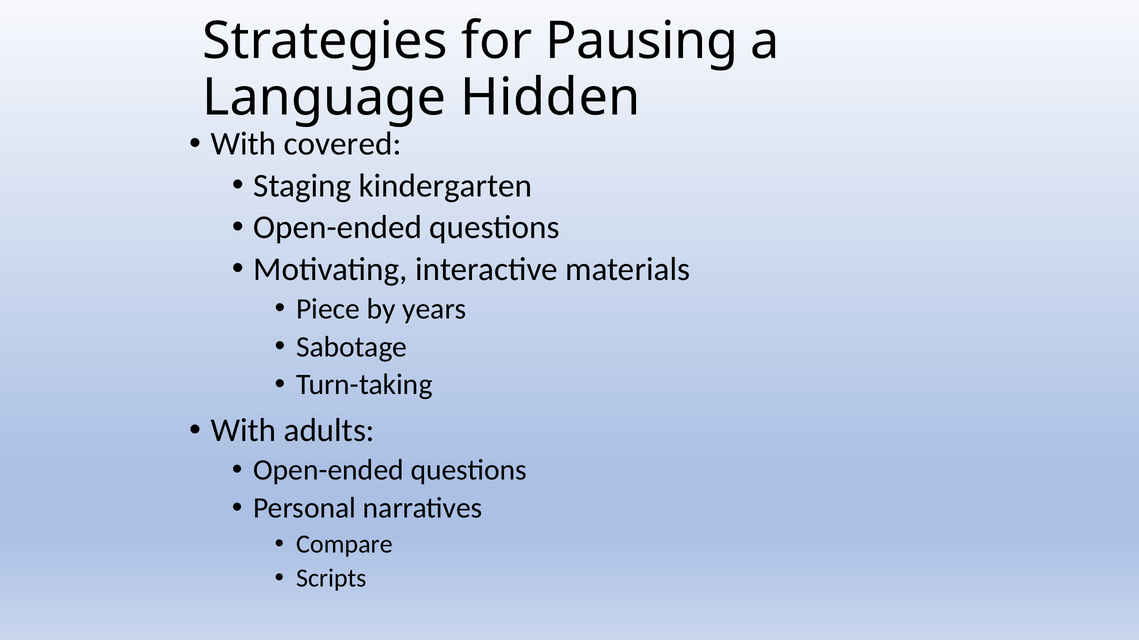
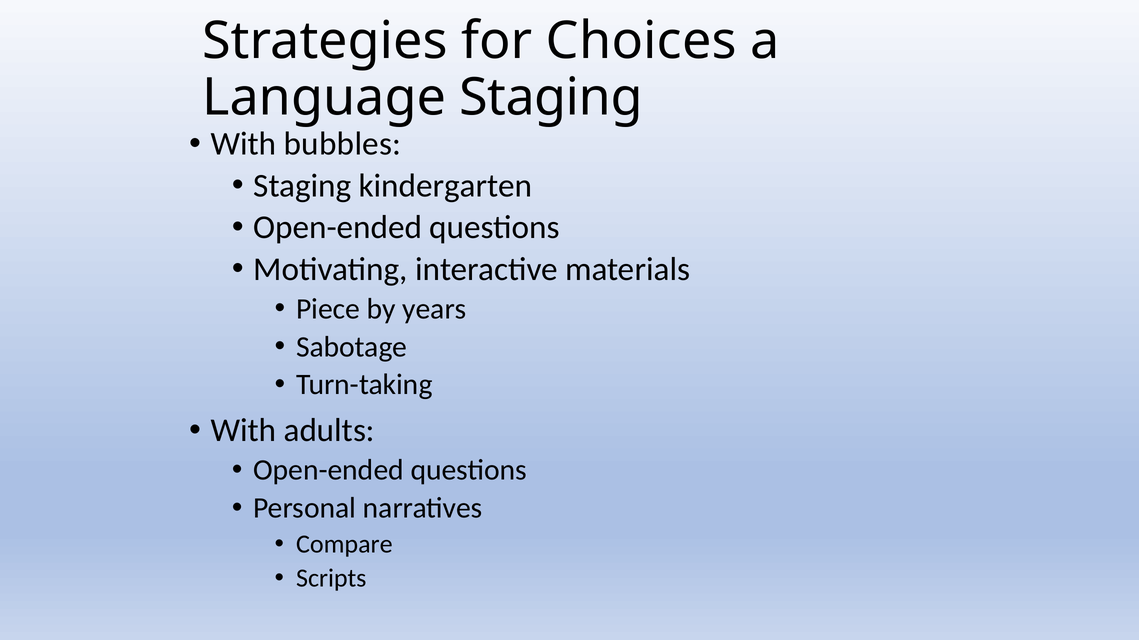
Pausing: Pausing -> Choices
Language Hidden: Hidden -> Staging
covered: covered -> bubbles
